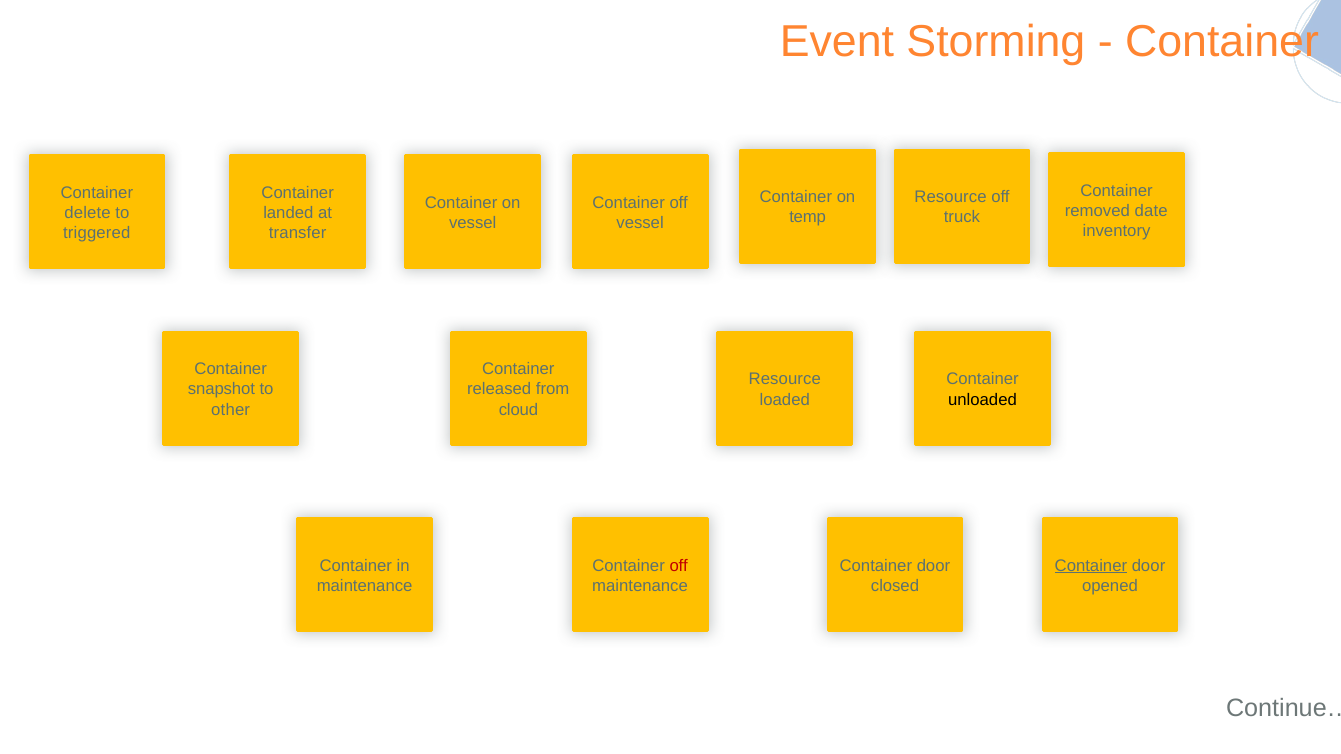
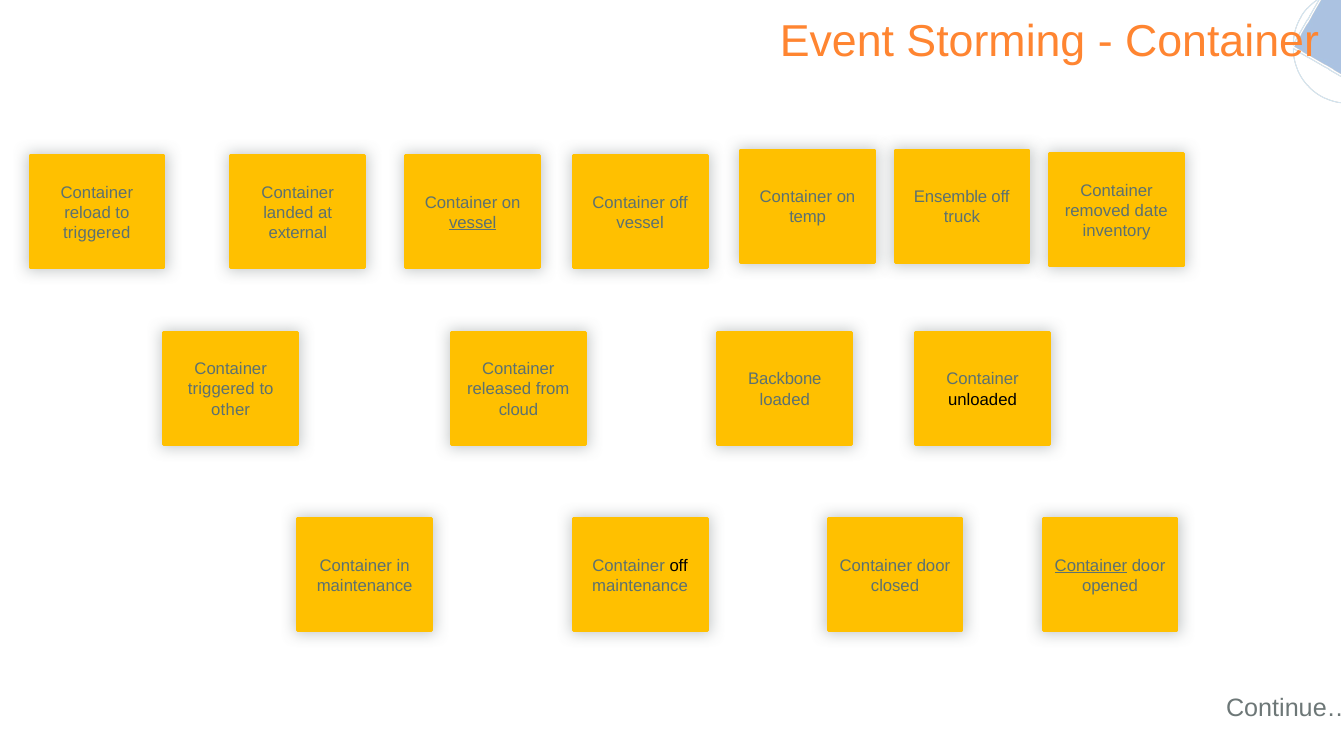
Resource at (951, 197): Resource -> Ensemble
delete: delete -> reload
vessel at (473, 223) underline: none -> present
transfer: transfer -> external
Resource at (785, 380): Resource -> Backbone
snapshot at (221, 390): snapshot -> triggered
off at (679, 566) colour: red -> black
